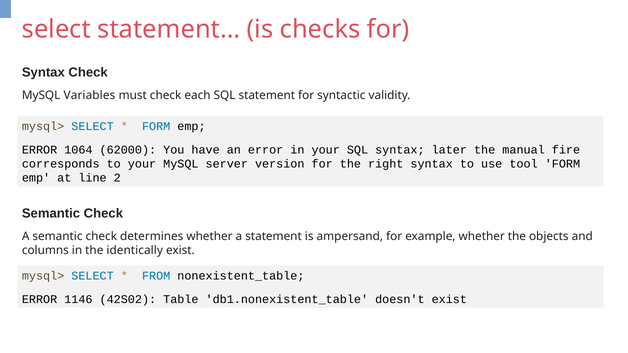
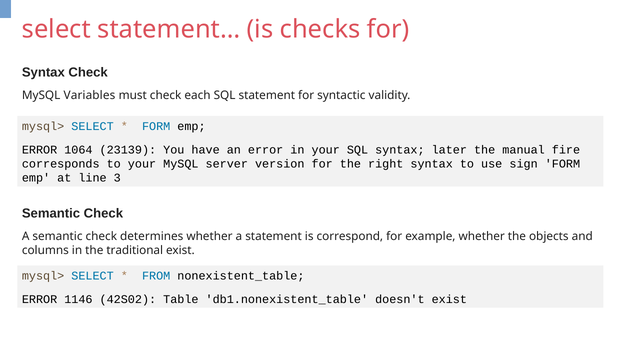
62000: 62000 -> 23139
tool: tool -> sign
2: 2 -> 3
ampersand: ampersand -> correspond
identically: identically -> traditional
